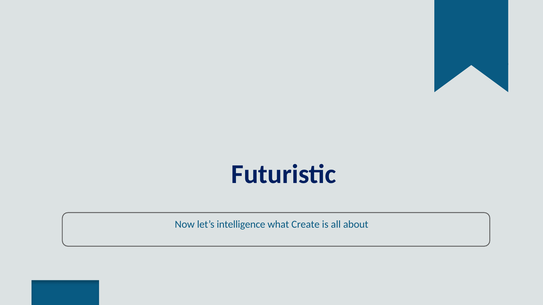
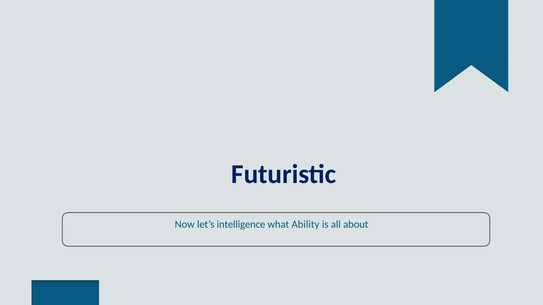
Create: Create -> Ability
